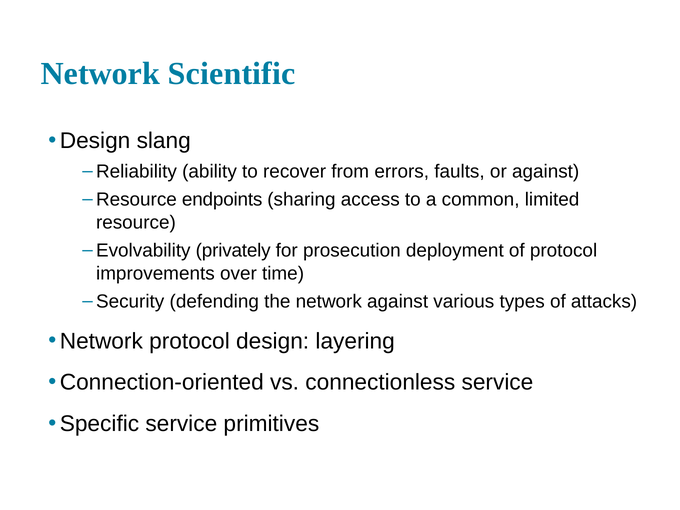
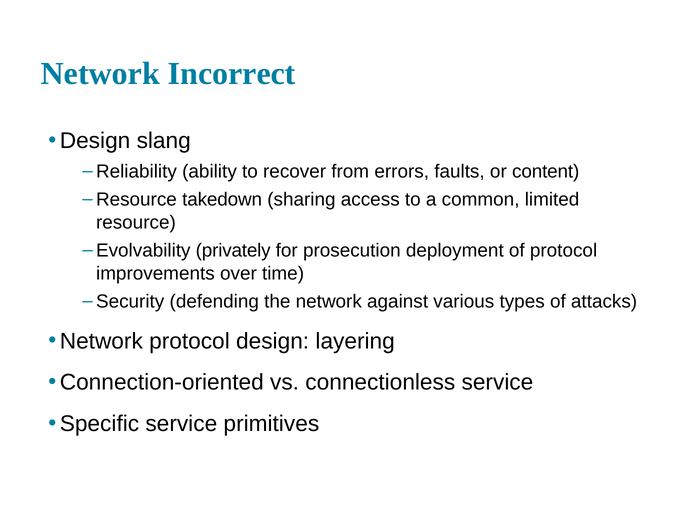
Scientific: Scientific -> Incorrect
or against: against -> content
endpoints: endpoints -> takedown
